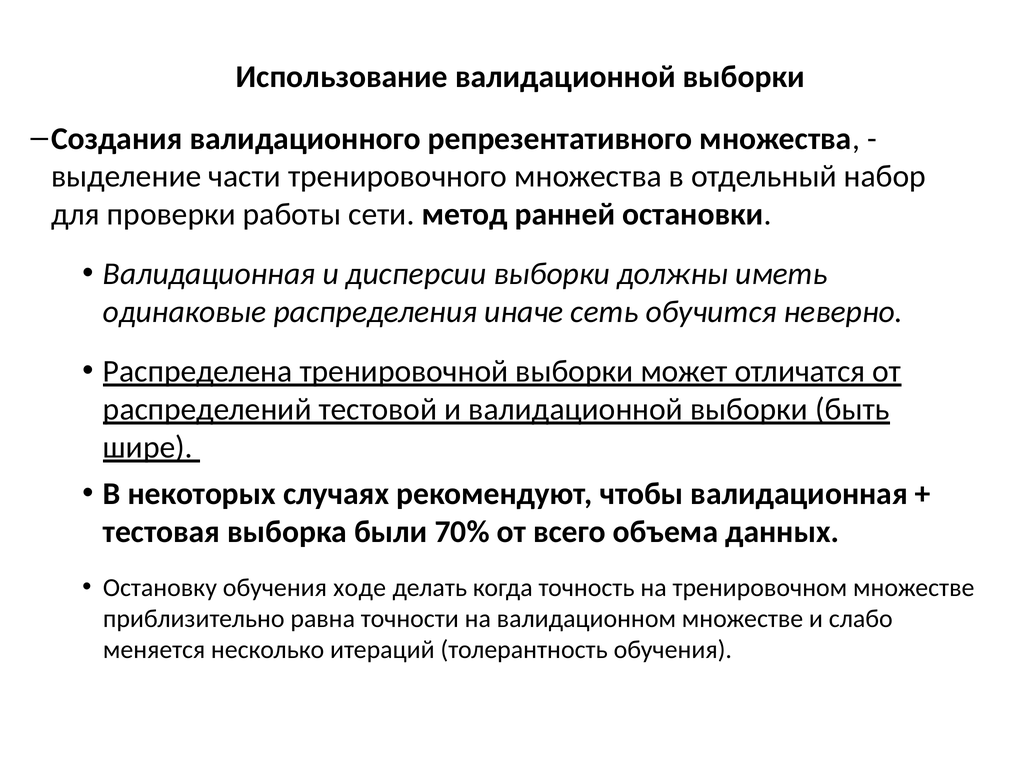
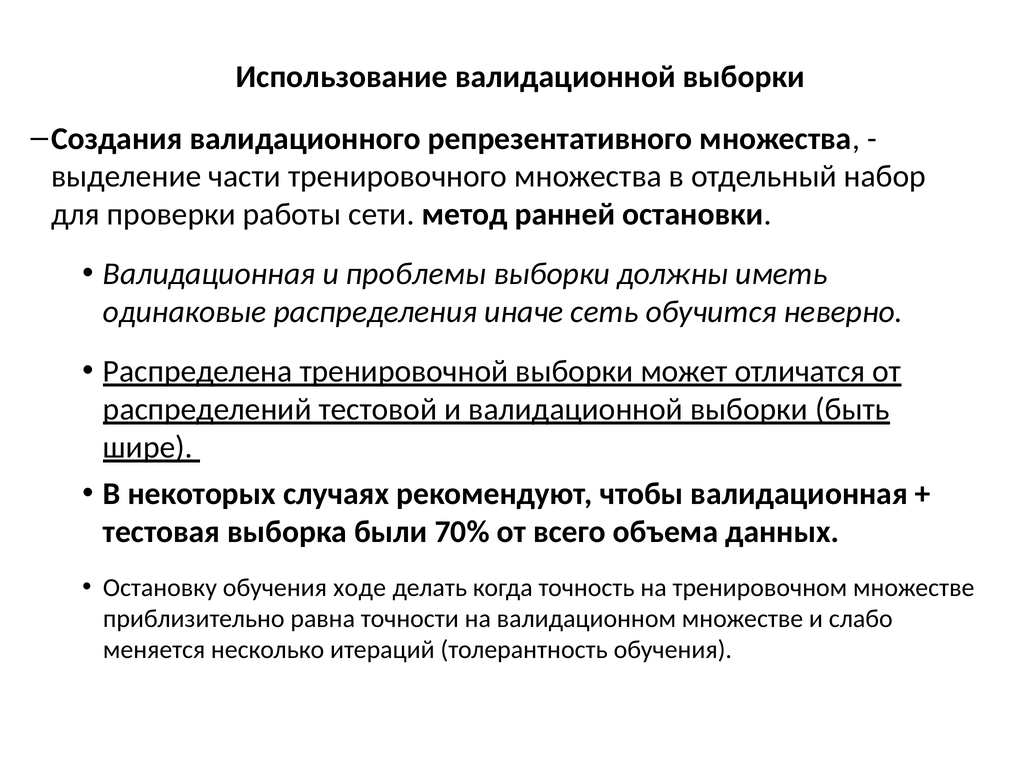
дисперсии: дисперсии -> проблемы
